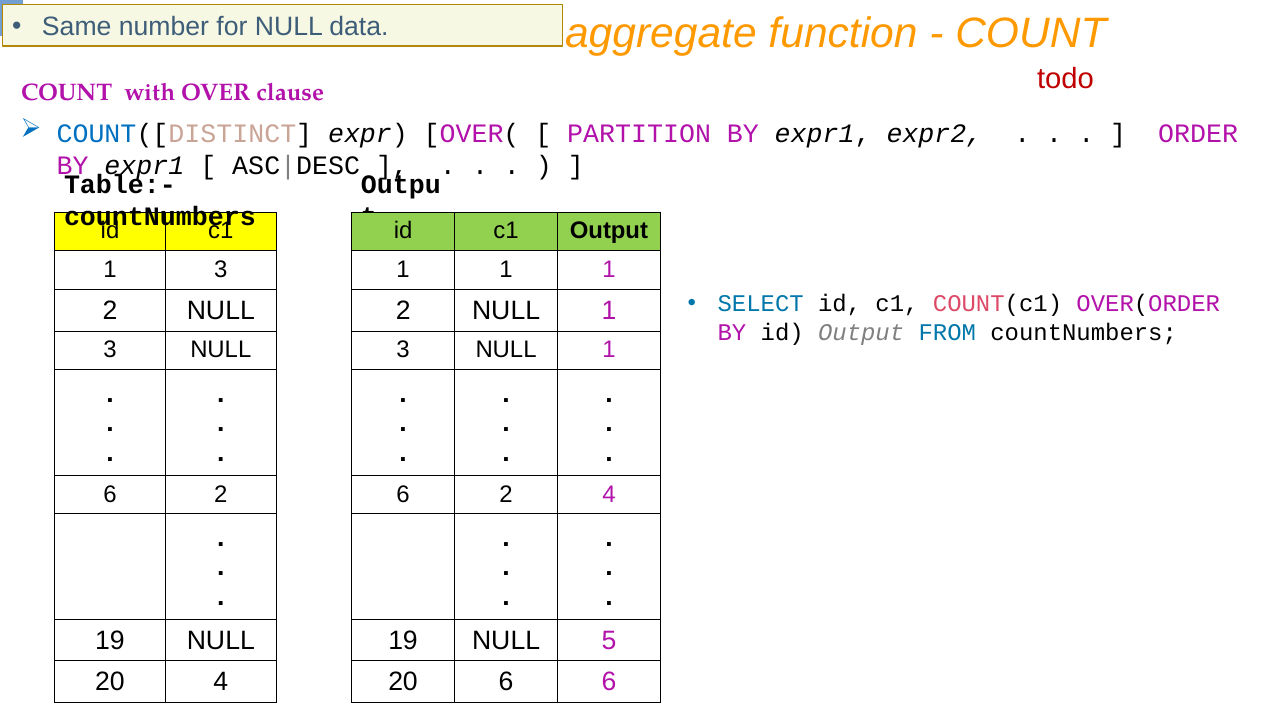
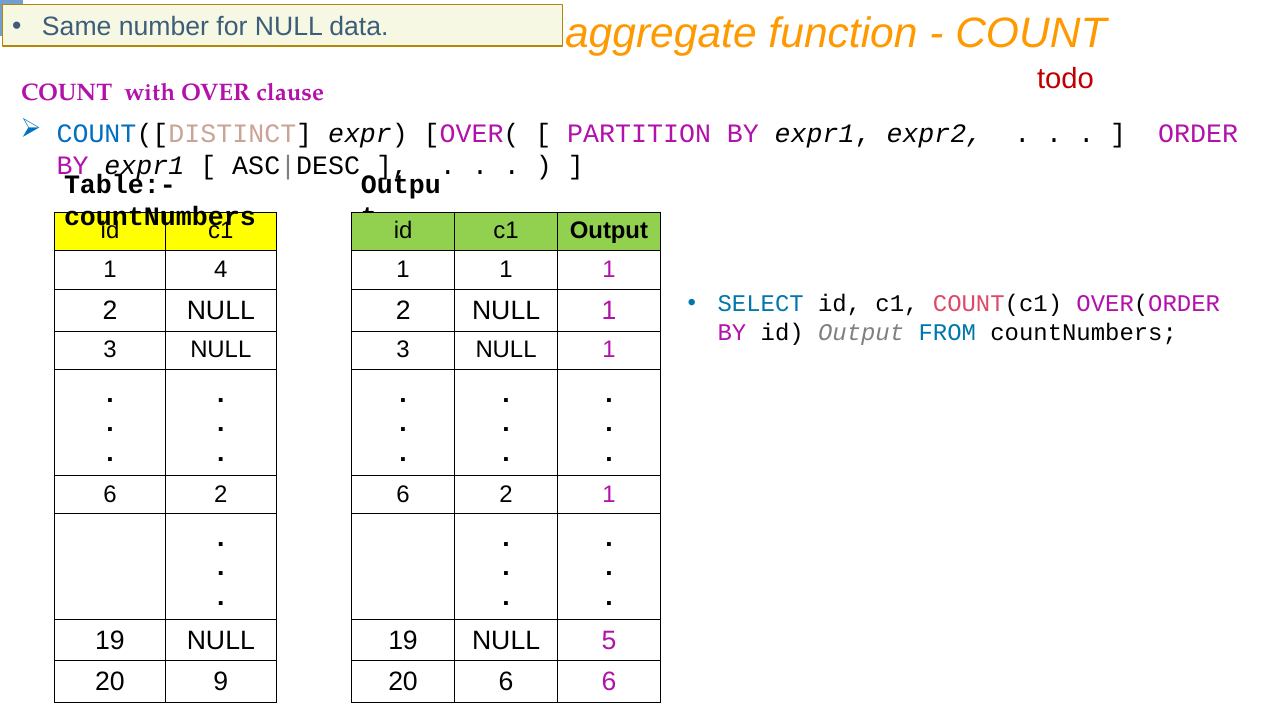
3 at (221, 270): 3 -> 4
2 4: 4 -> 1
20 4: 4 -> 9
